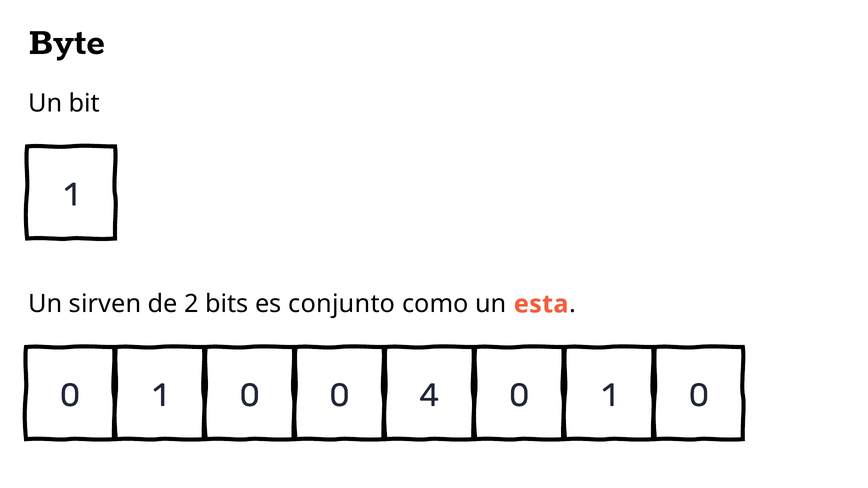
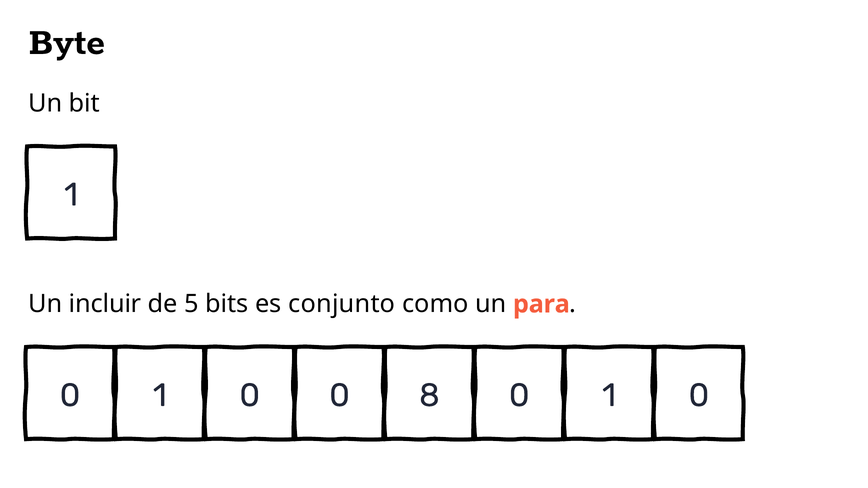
sirven: sirven -> incluir
2: 2 -> 5
esta: esta -> para
4: 4 -> 8
